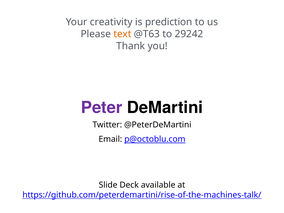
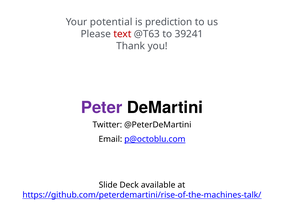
creativity: creativity -> potential
text colour: orange -> red
29242: 29242 -> 39241
